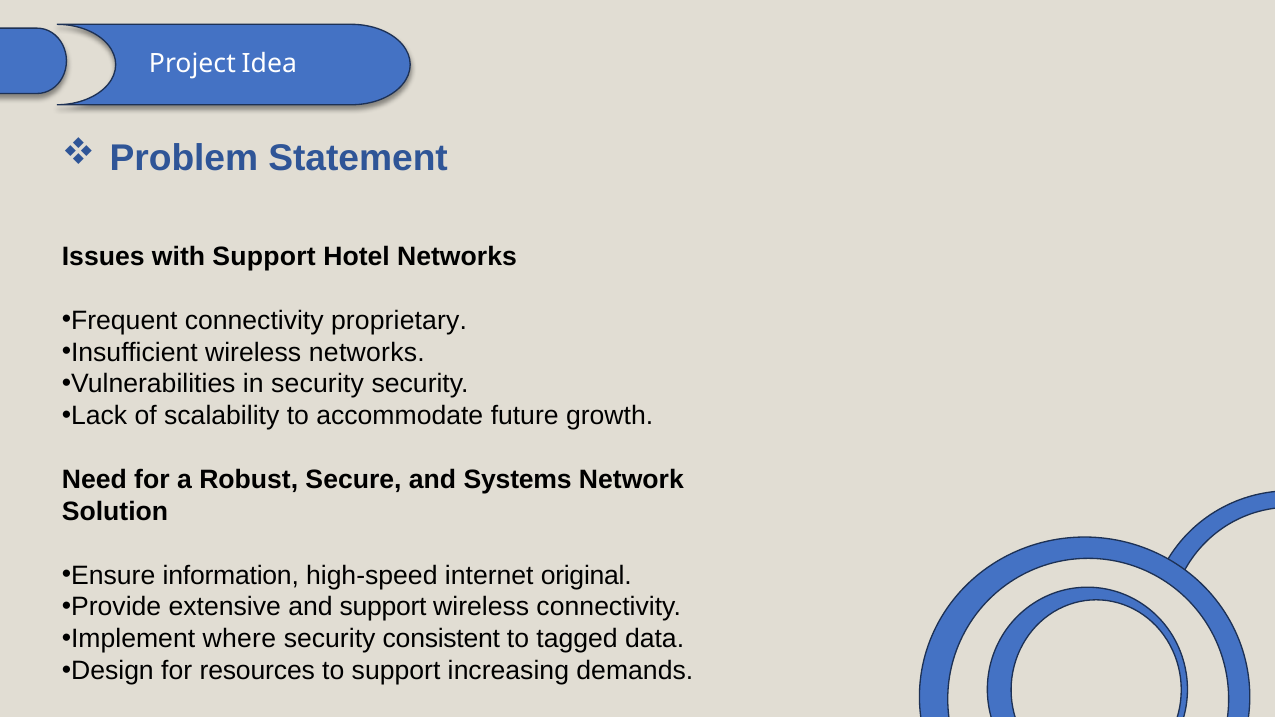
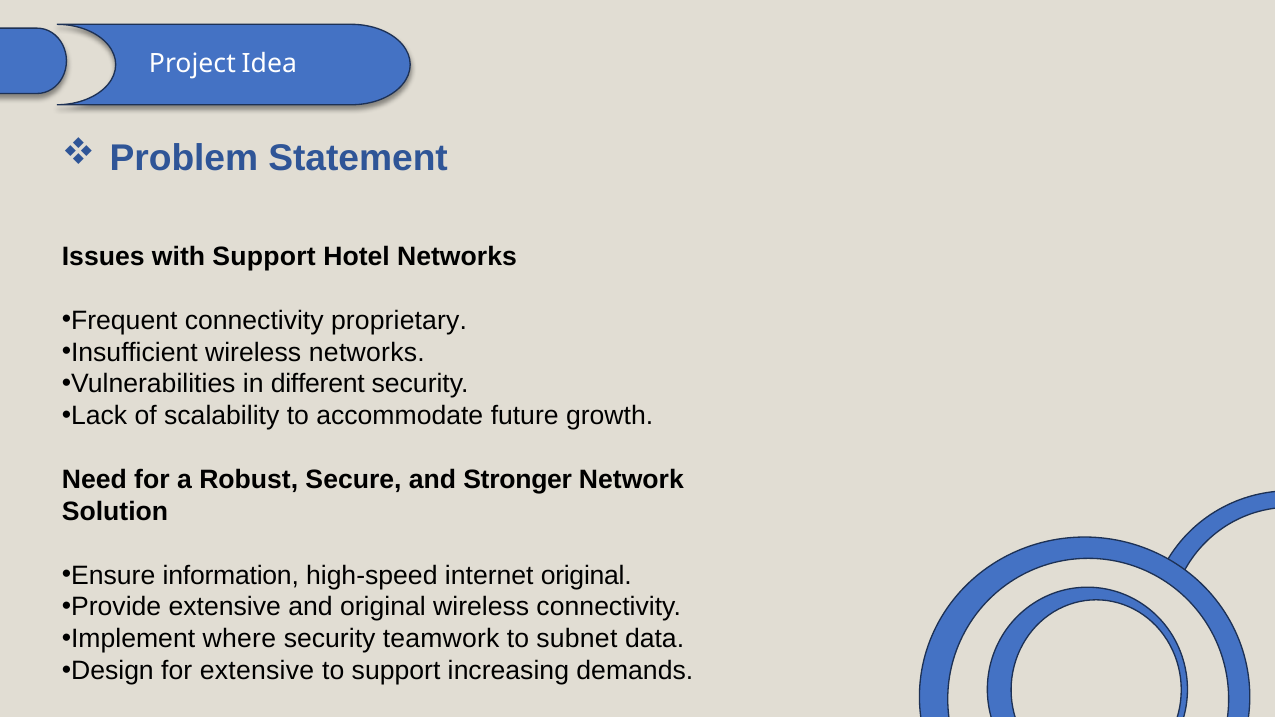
in security: security -> different
Systems: Systems -> Stronger
and support: support -> original
consistent: consistent -> teamwork
tagged: tagged -> subnet
for resources: resources -> extensive
